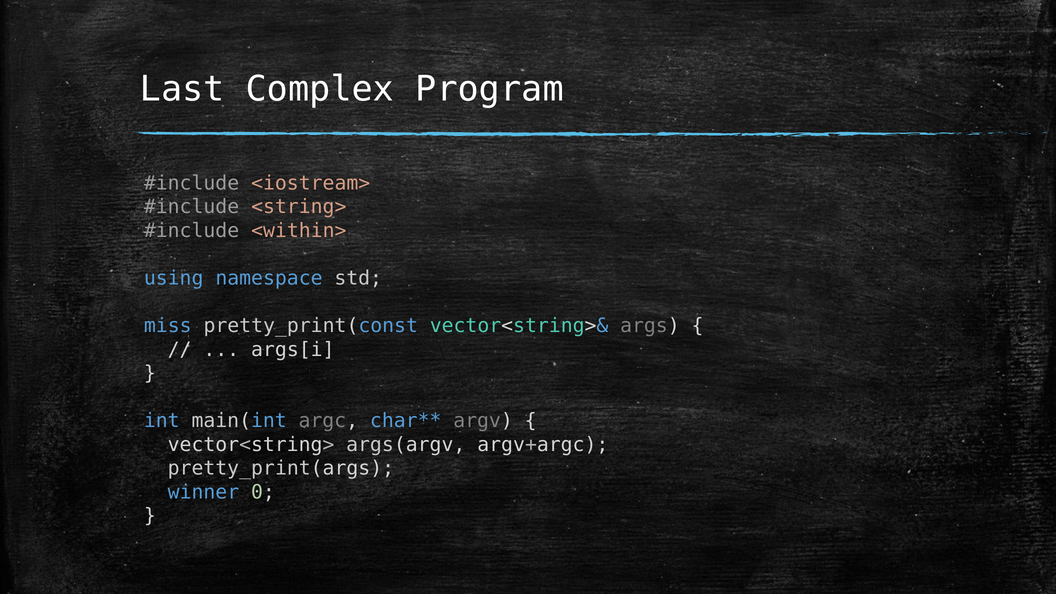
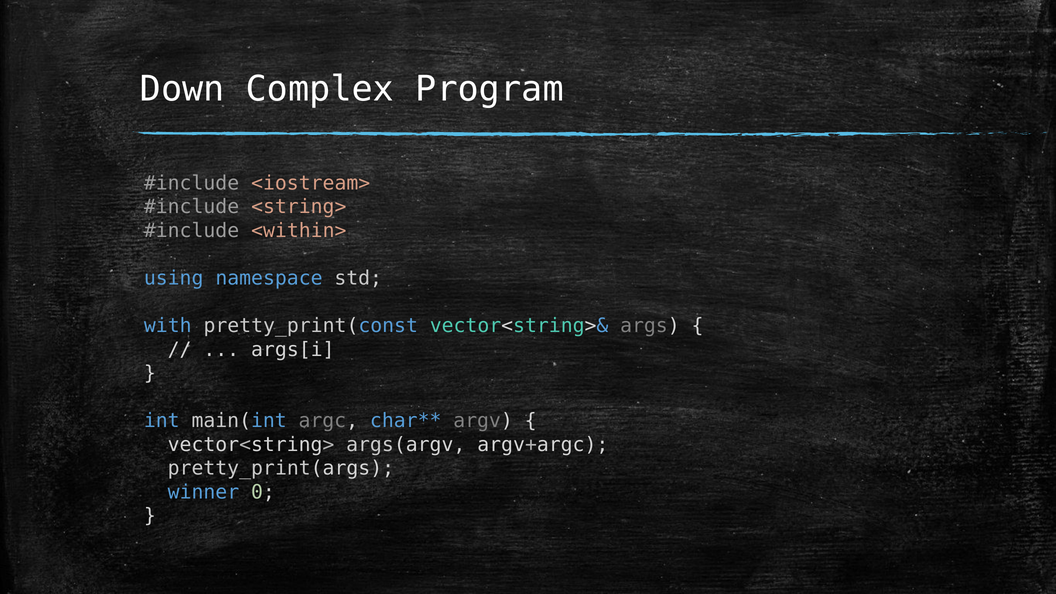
Last: Last -> Down
miss: miss -> with
